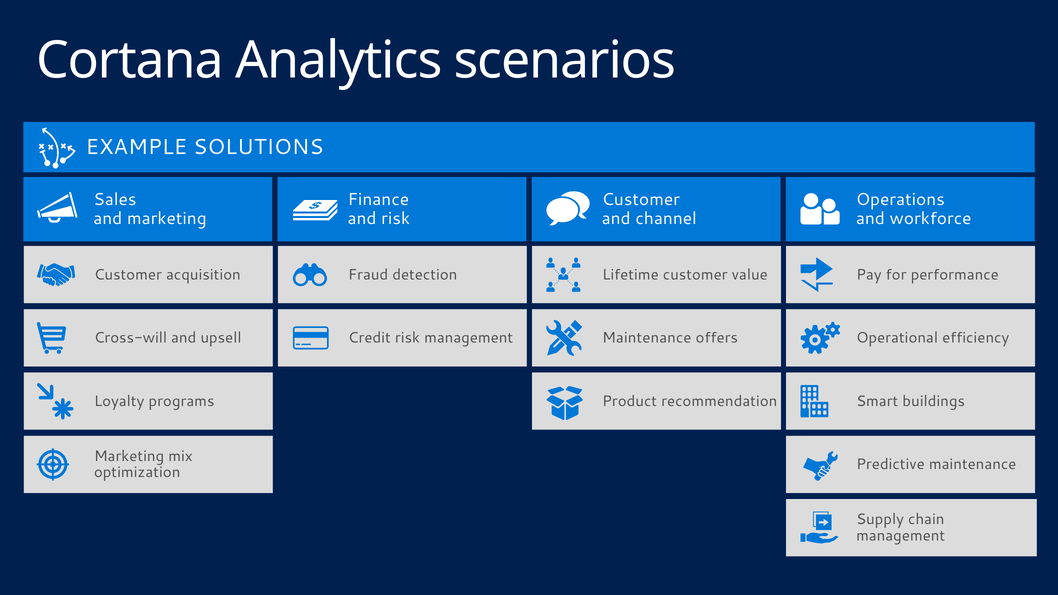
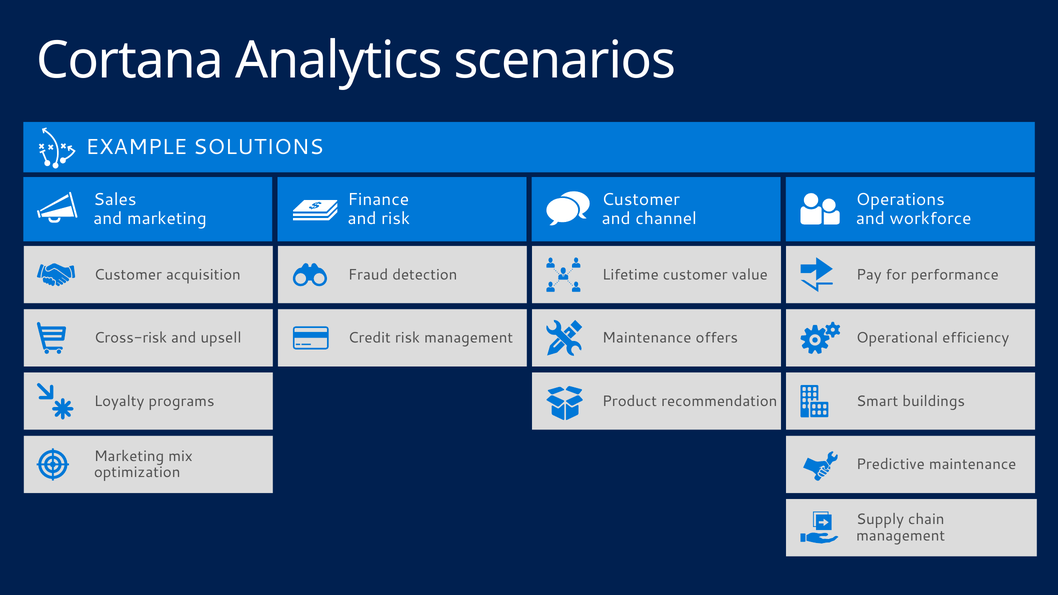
Cross-will: Cross-will -> Cross-risk
